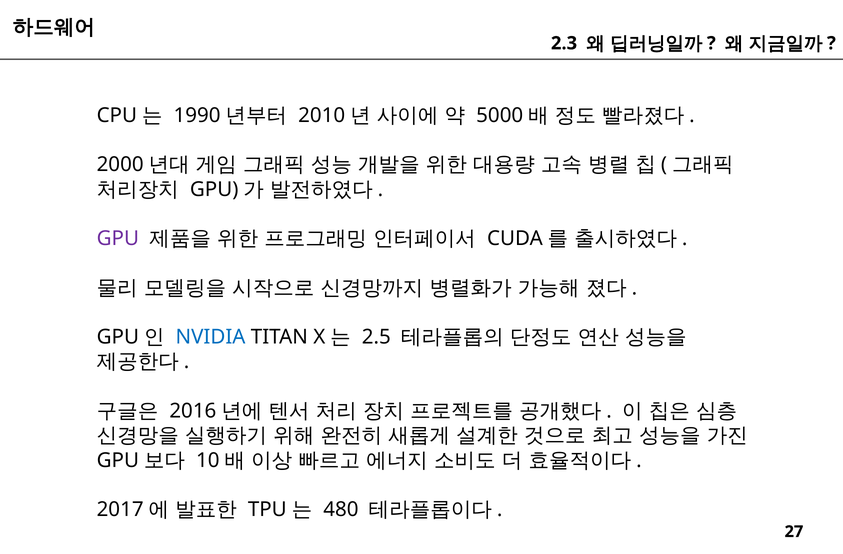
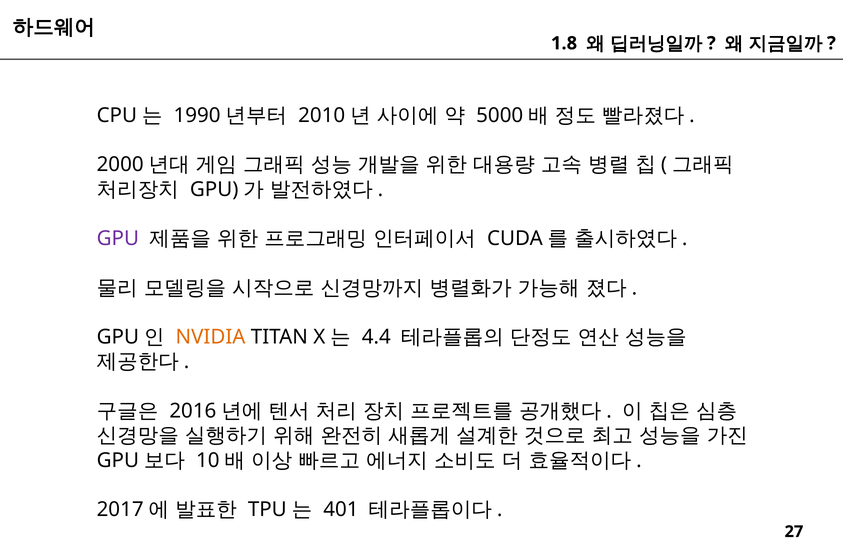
2.3: 2.3 -> 1.8
NVIDIA colour: blue -> orange
2.5: 2.5 -> 4.4
480: 480 -> 401
